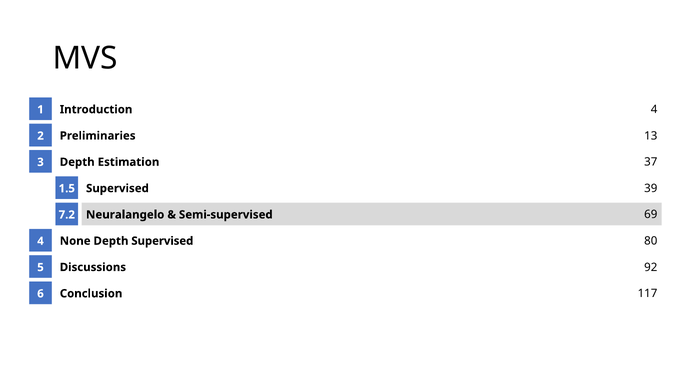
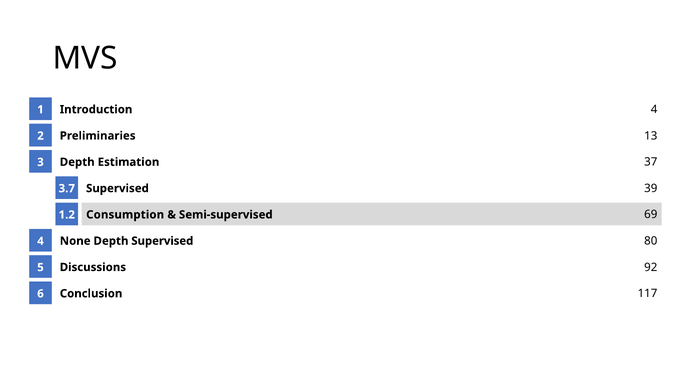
1.5: 1.5 -> 3.7
Neuralangelo: Neuralangelo -> Consumption
7.2: 7.2 -> 1.2
